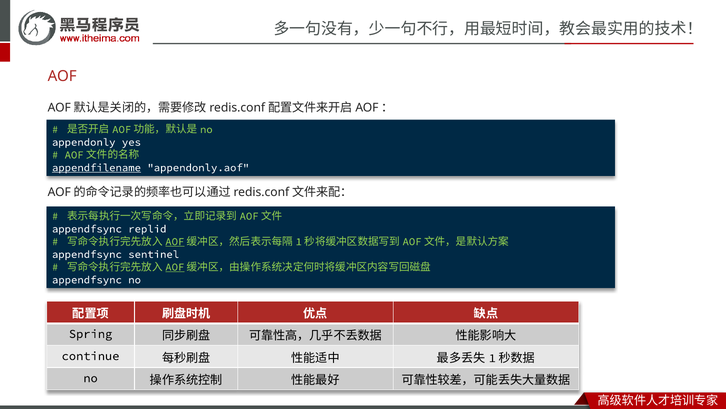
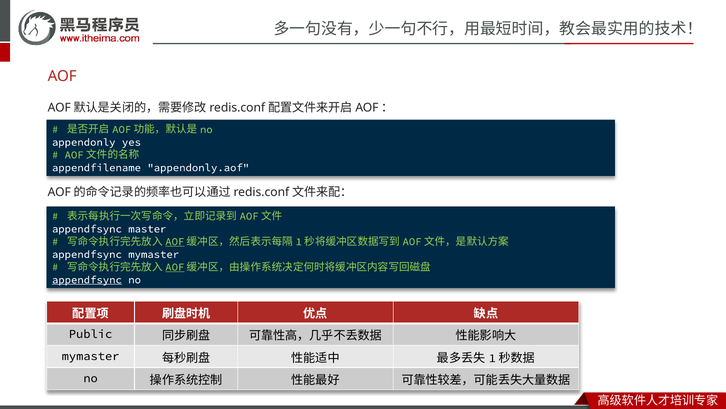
appendfilename underline: present -> none
replid: replid -> master
appendfsync sentinel: sentinel -> mymaster
appendfsync at (87, 279) underline: none -> present
Spring: Spring -> Public
continue at (91, 355): continue -> mymaster
